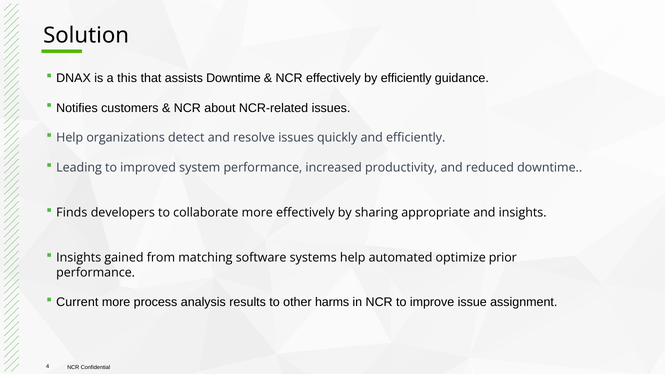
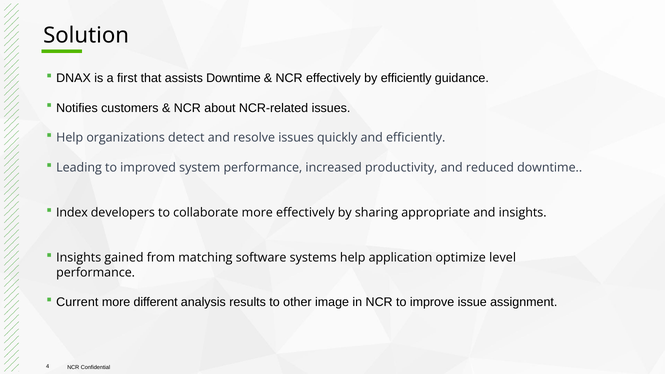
this: this -> first
Finds: Finds -> Index
automated: automated -> application
prior: prior -> level
process: process -> different
harms: harms -> image
